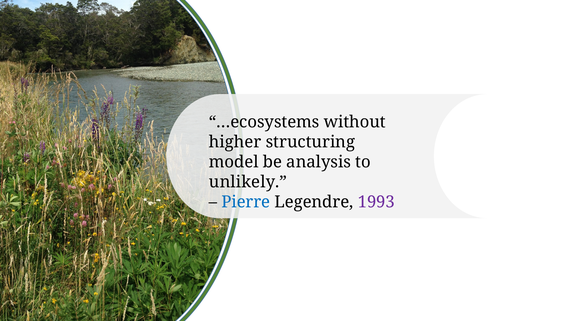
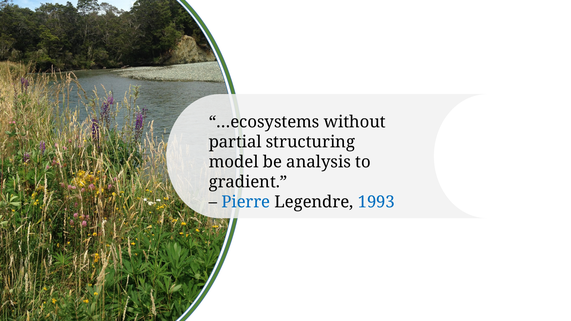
higher: higher -> partial
unlikely: unlikely -> gradient
1993 colour: purple -> blue
